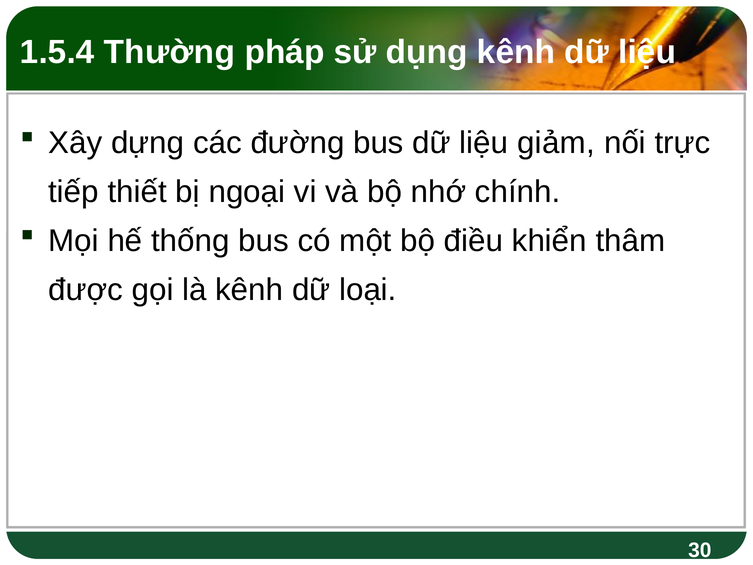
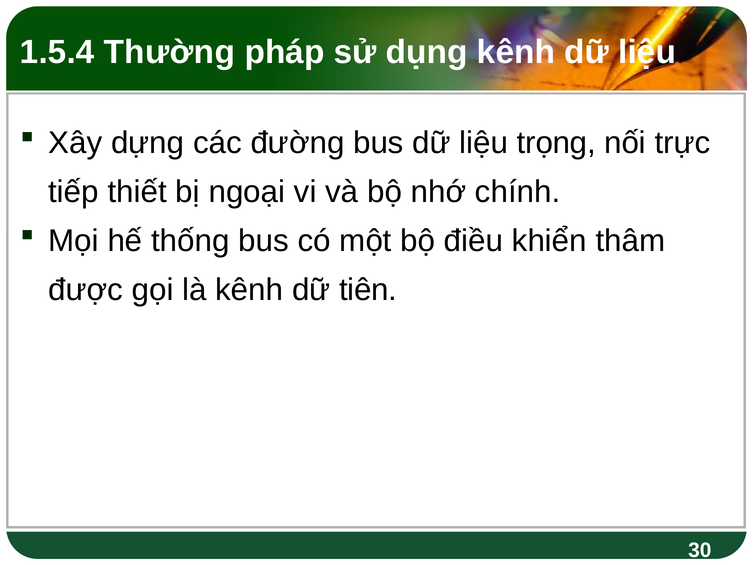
giảm: giảm -> trọng
loại: loại -> tiên
